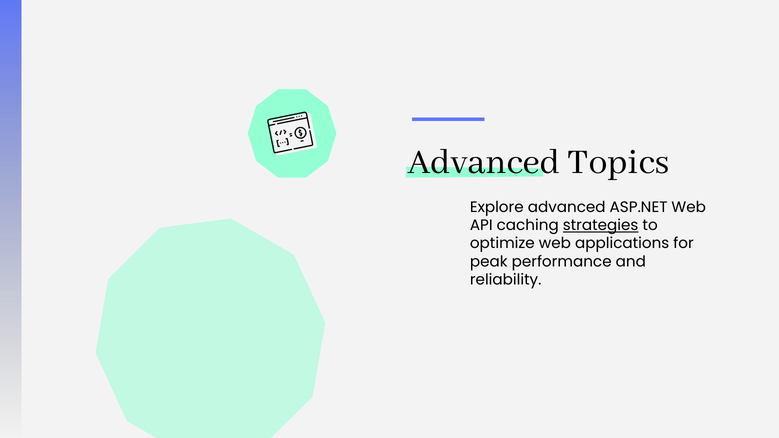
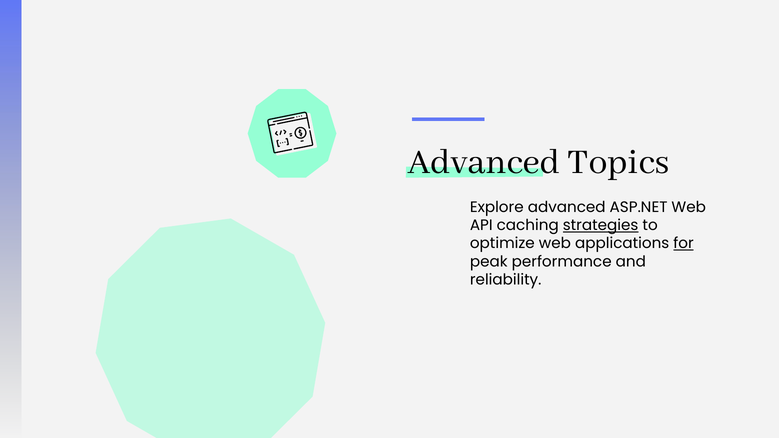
for underline: none -> present
